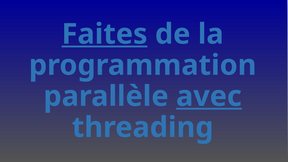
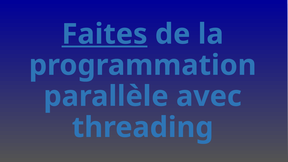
avec underline: present -> none
